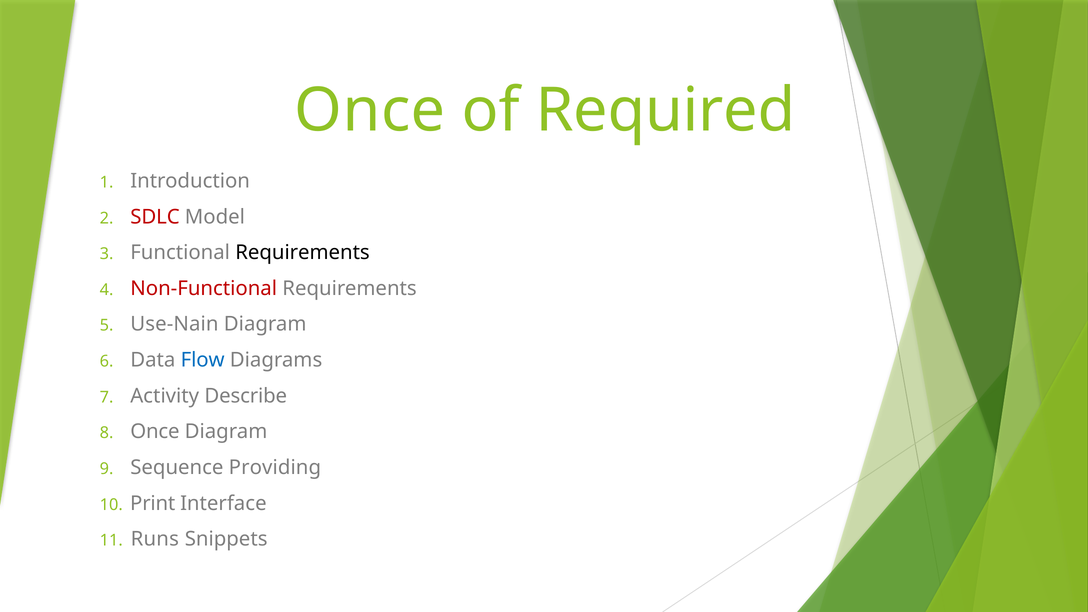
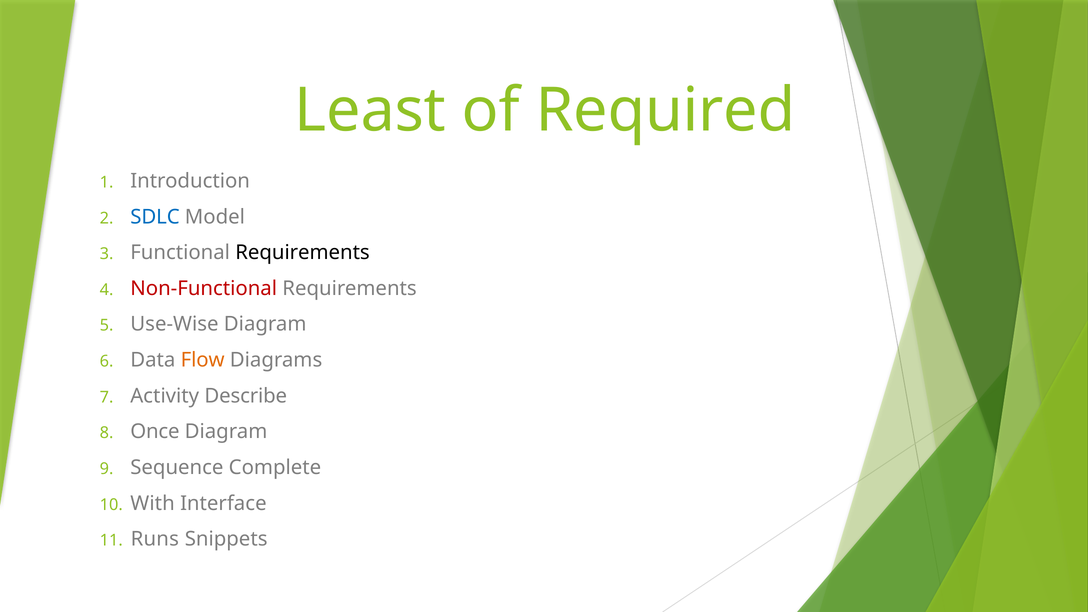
Once at (370, 110): Once -> Least
SDLC colour: red -> blue
Use-Nain: Use-Nain -> Use-Wise
Flow colour: blue -> orange
Providing: Providing -> Complete
Print: Print -> With
